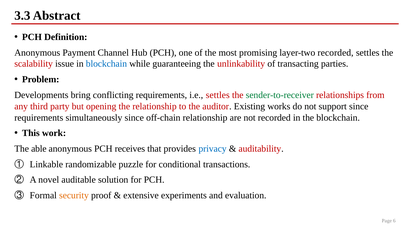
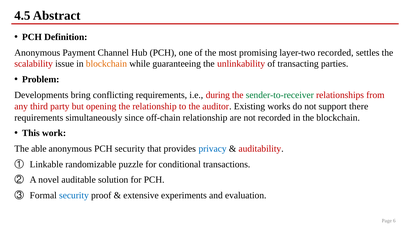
3.3: 3.3 -> 4.5
blockchain at (106, 64) colour: blue -> orange
i.e settles: settles -> during
support since: since -> there
PCH receives: receives -> security
security at (74, 195) colour: orange -> blue
